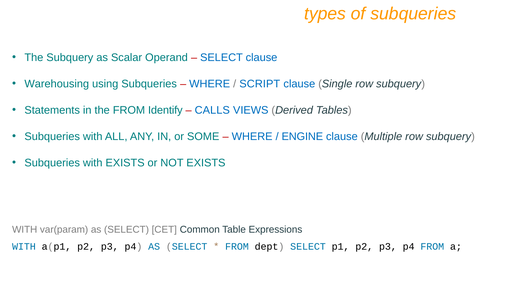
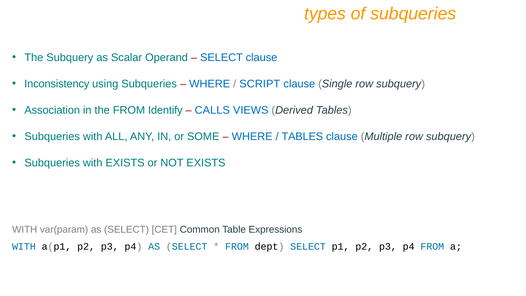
Warehousing: Warehousing -> Inconsistency
Statements: Statements -> Association
ENGINE at (302, 136): ENGINE -> TABLES
